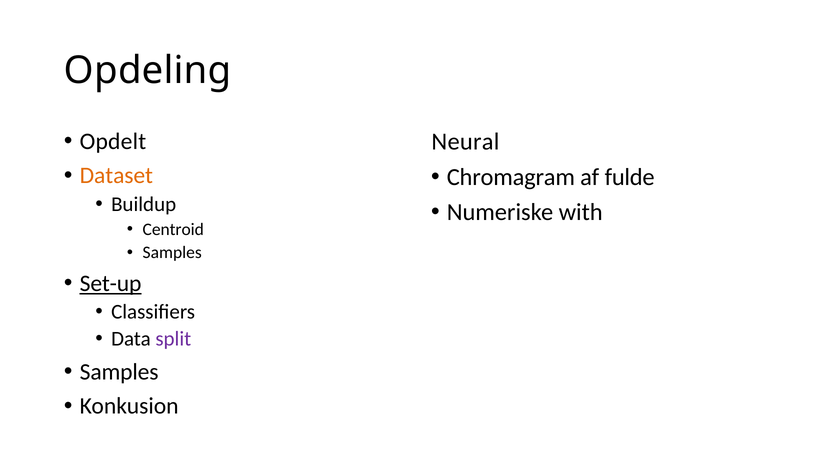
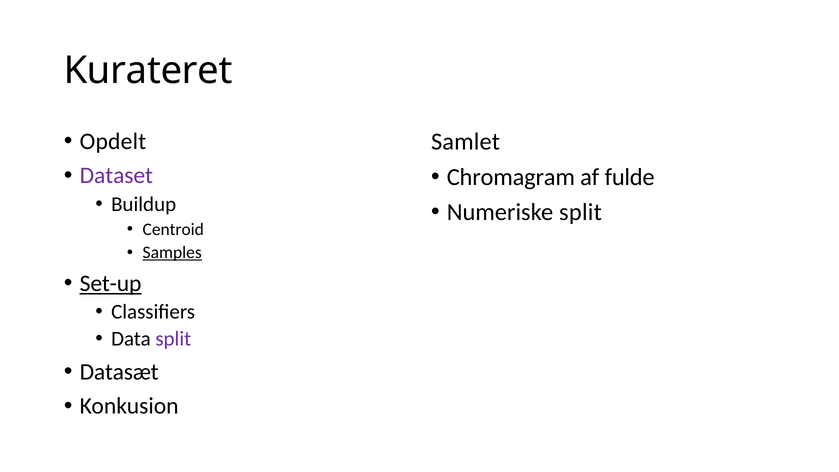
Opdeling: Opdeling -> Kurateret
Neural: Neural -> Samlet
Dataset colour: orange -> purple
Numeriske with: with -> split
Samples at (172, 252) underline: none -> present
Samples at (119, 372): Samples -> Datasæt
